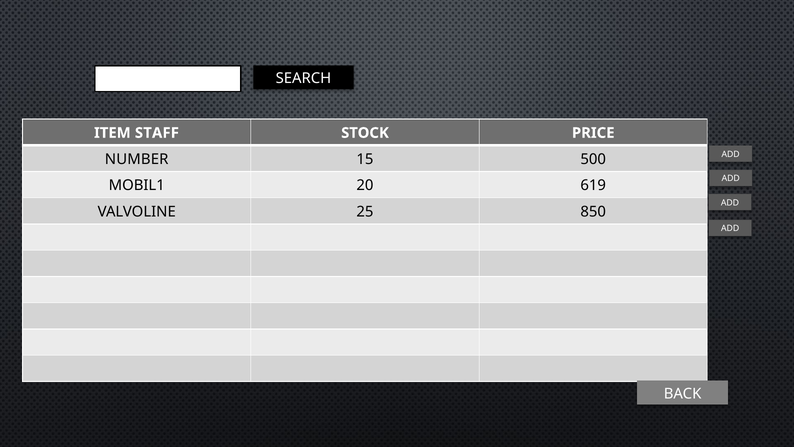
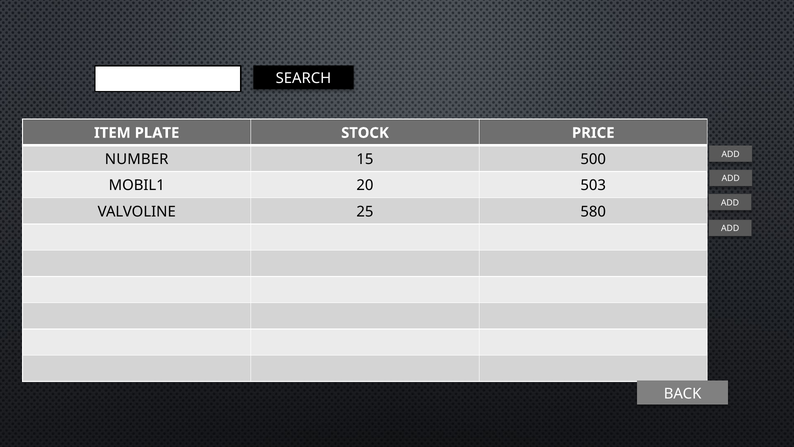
STAFF: STAFF -> PLATE
619: 619 -> 503
850: 850 -> 580
